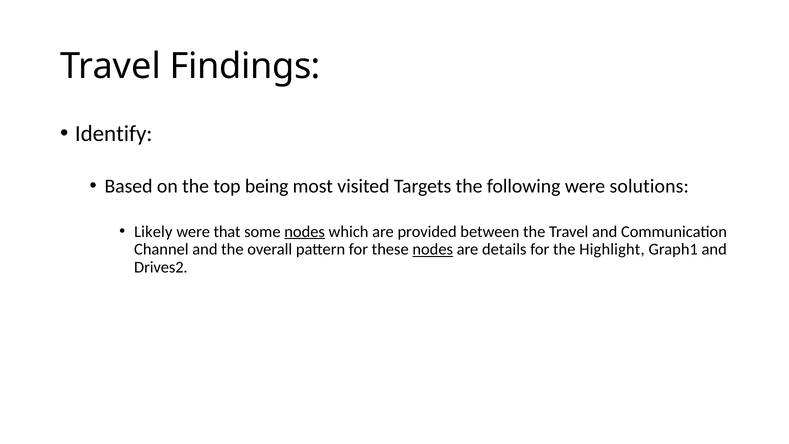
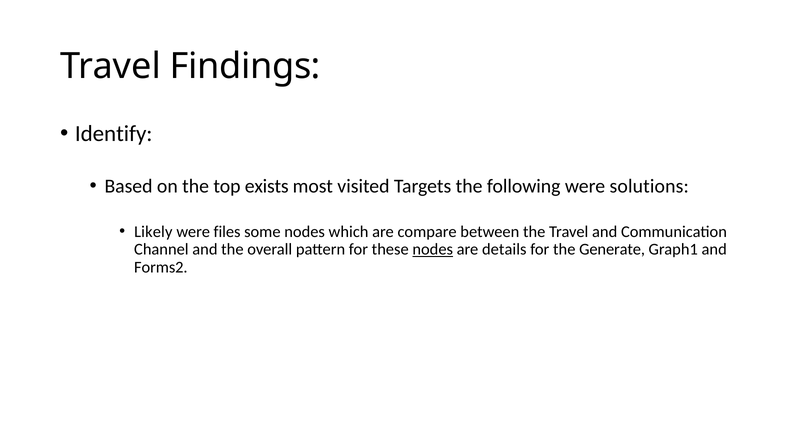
being: being -> exists
that: that -> files
nodes at (305, 231) underline: present -> none
provided: provided -> compare
Highlight: Highlight -> Generate
Drives2: Drives2 -> Forms2
